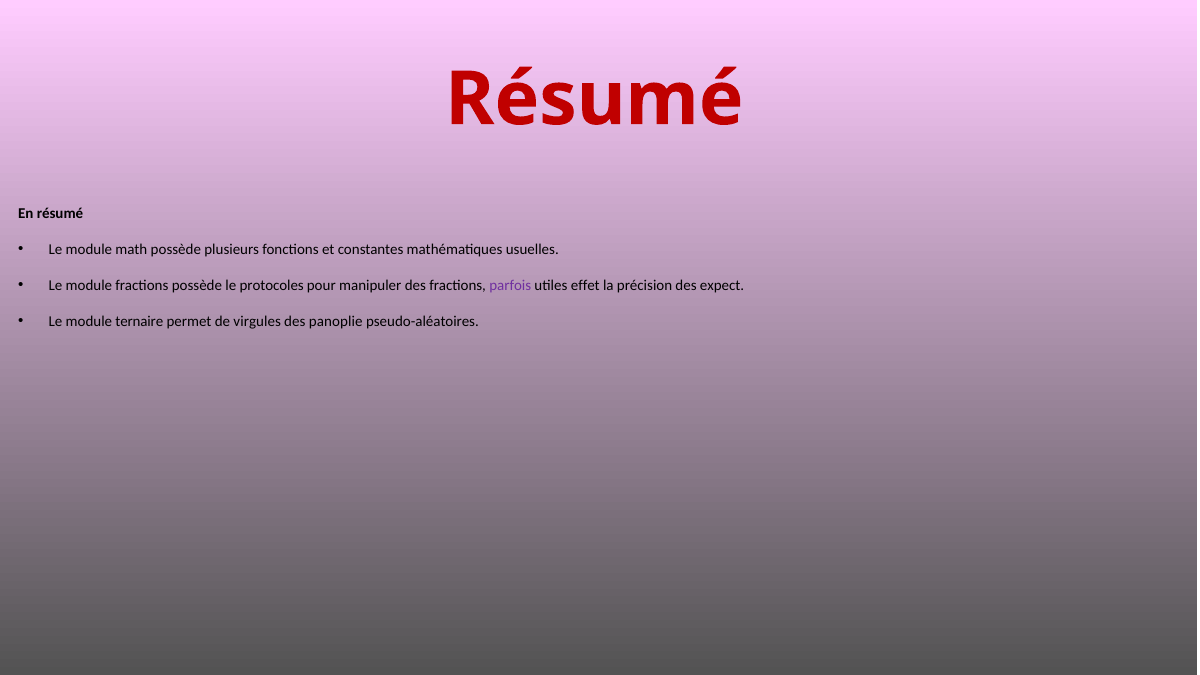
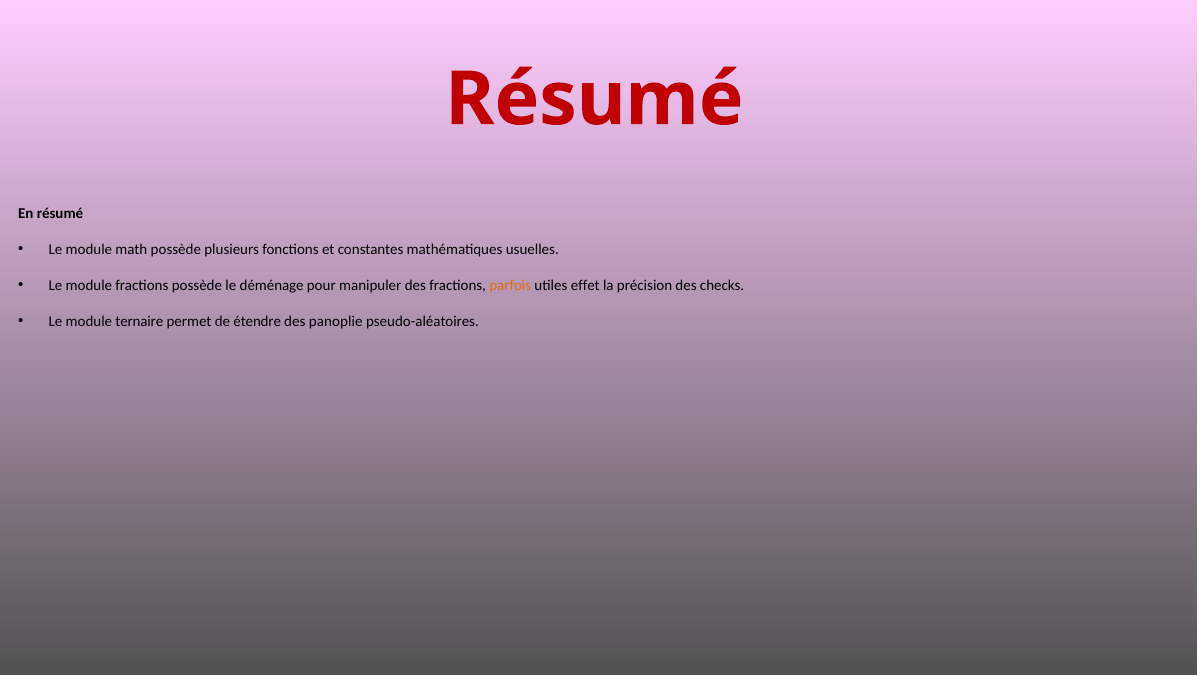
protocoles: protocoles -> déménage
parfois colour: purple -> orange
expect: expect -> checks
virgules: virgules -> étendre
